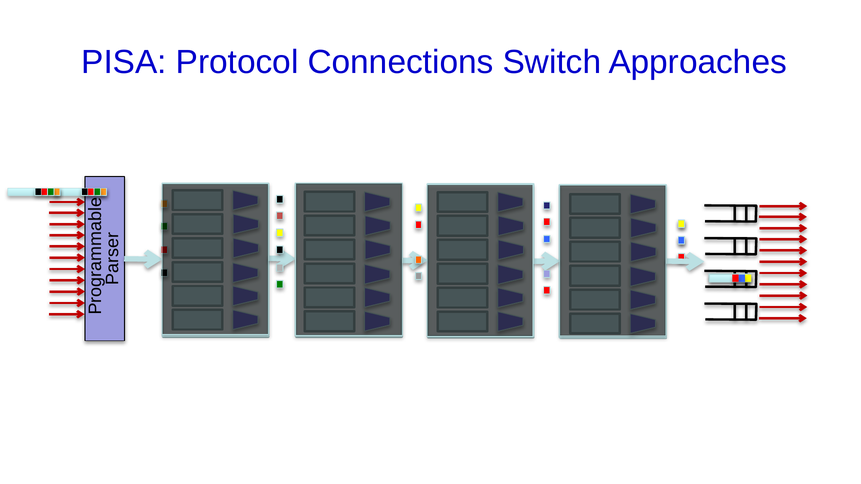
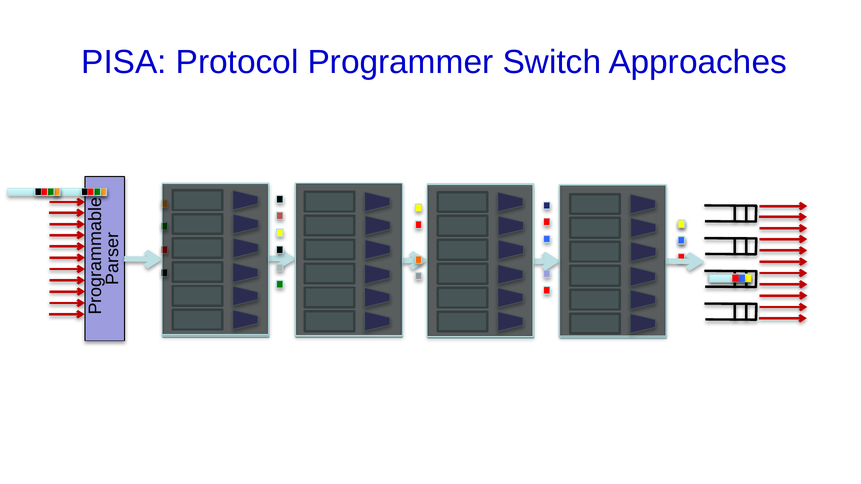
Connections: Connections -> Programmer
